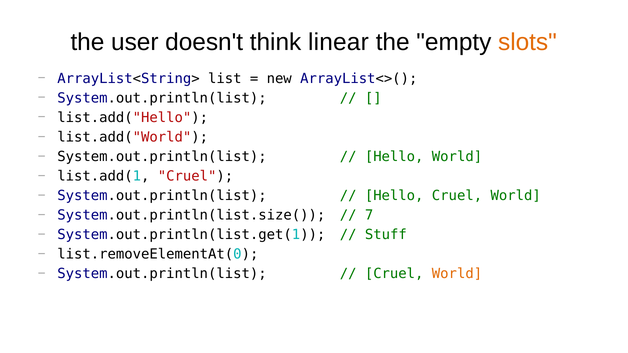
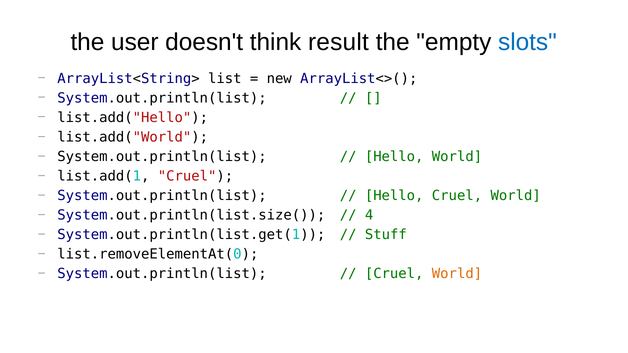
linear: linear -> result
slots colour: orange -> blue
7: 7 -> 4
